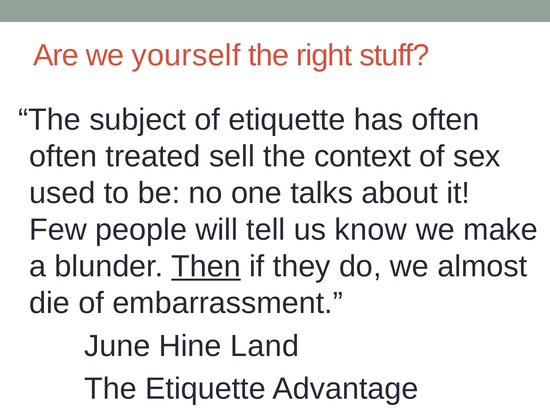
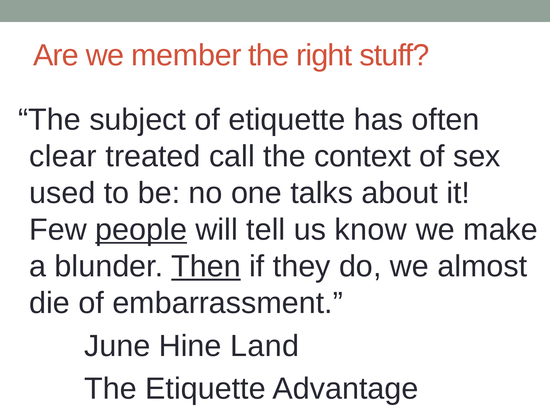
yourself: yourself -> member
often at (63, 156): often -> clear
sell: sell -> call
people underline: none -> present
